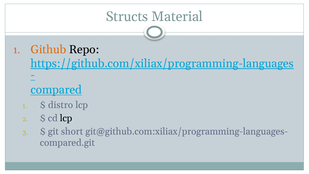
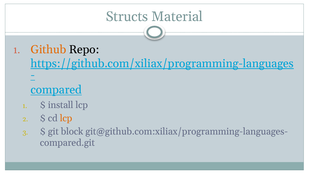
distro: distro -> install
lcp at (66, 118) colour: black -> orange
short: short -> block
